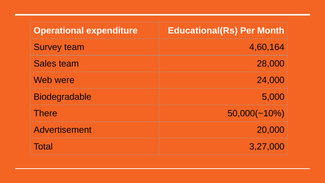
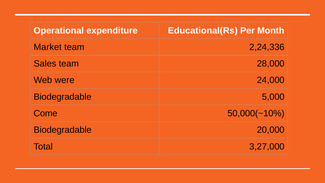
Survey: Survey -> Market
4,60,164: 4,60,164 -> 2,24,336
There: There -> Come
Advertisement at (63, 130): Advertisement -> Biodegradable
